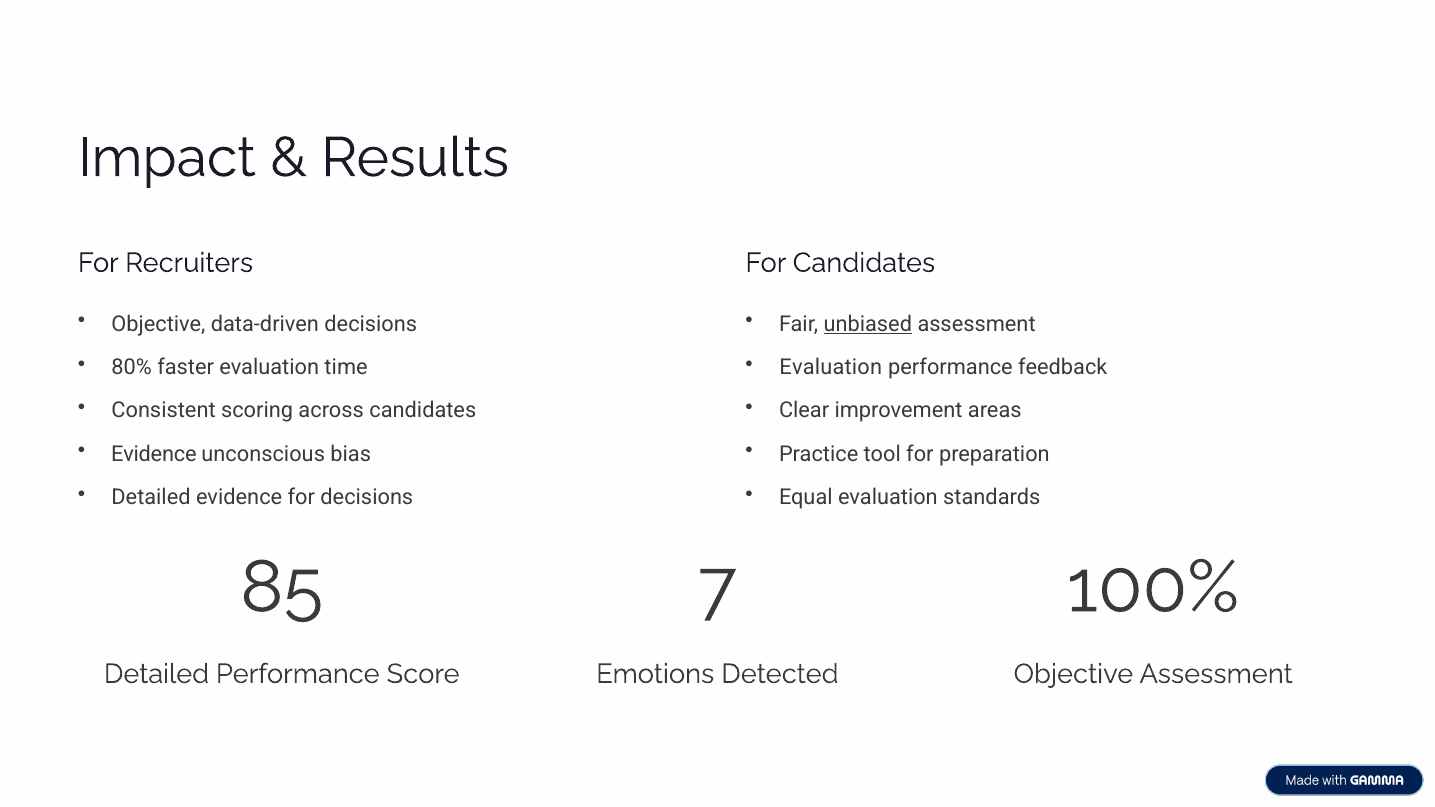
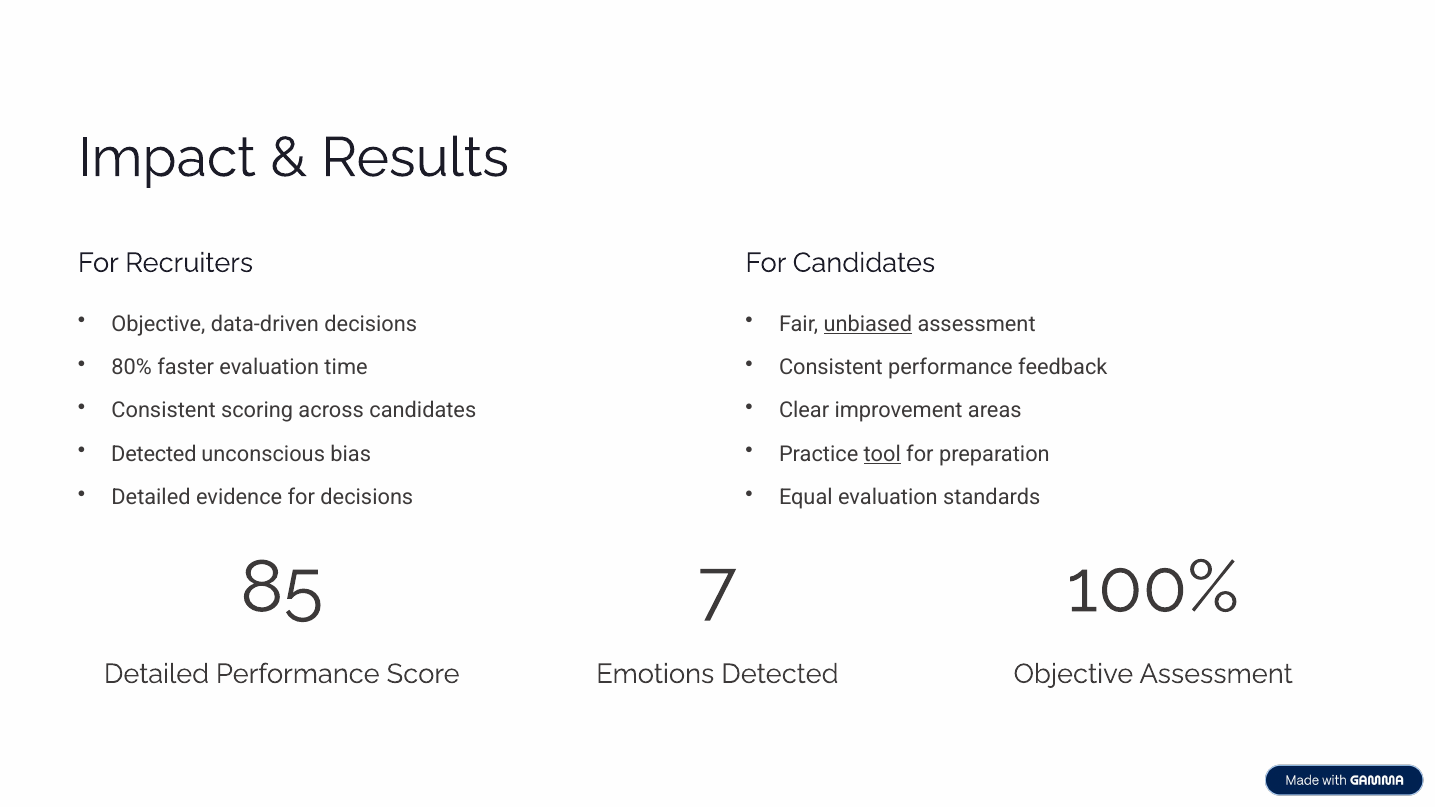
Evaluation at (831, 367): Evaluation -> Consistent
Evidence at (154, 454): Evidence -> Detected
tool underline: none -> present
